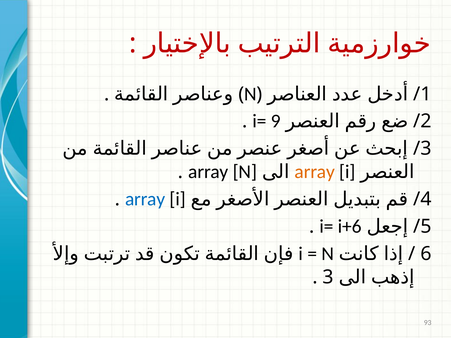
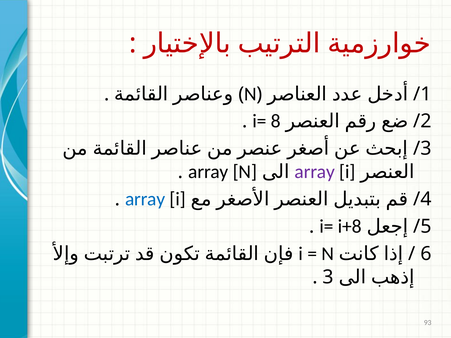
9: 9 -> 8
array at (315, 172) colour: orange -> purple
i+6: i+6 -> i+8
